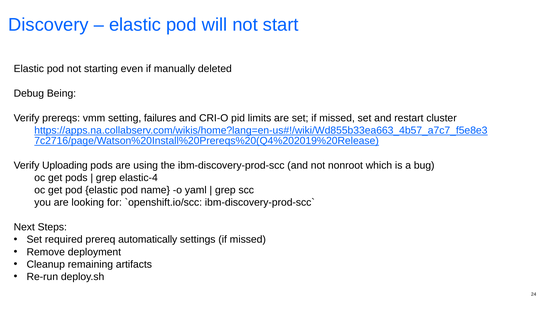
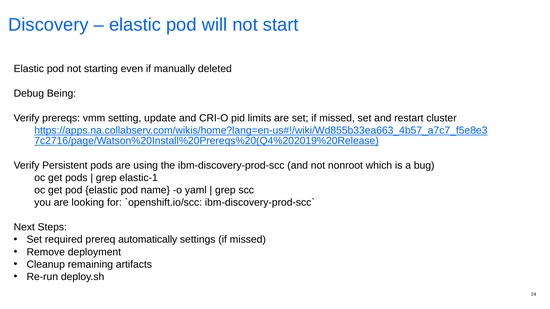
failures: failures -> update
Uploading: Uploading -> Persistent
elastic-4: elastic-4 -> elastic-1
